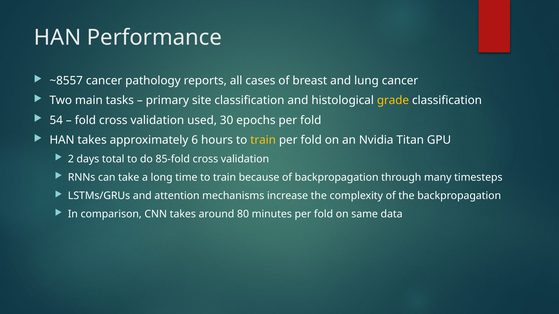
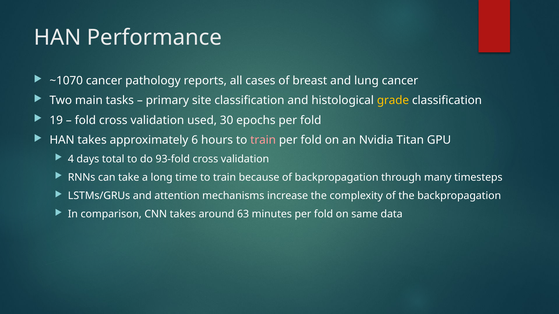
~8557: ~8557 -> ~1070
54: 54 -> 19
train at (263, 140) colour: yellow -> pink
2: 2 -> 4
85-fold: 85-fold -> 93-fold
80: 80 -> 63
